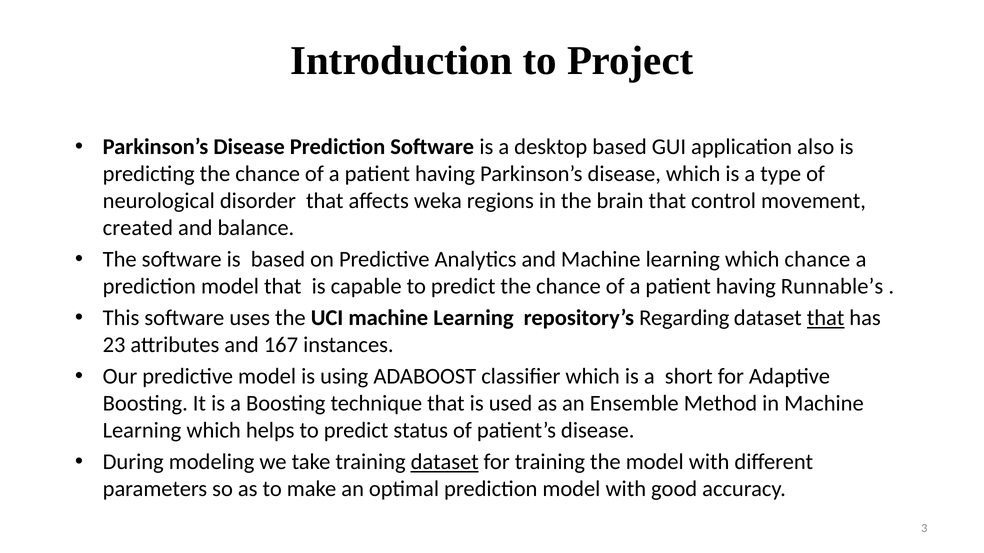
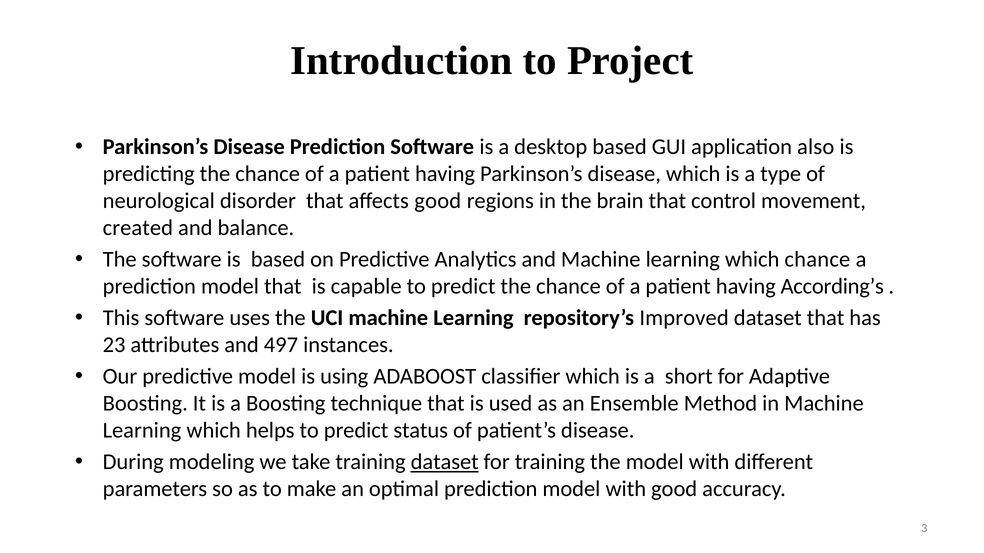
affects weka: weka -> good
Runnable’s: Runnable’s -> According’s
Regarding: Regarding -> Improved
that at (826, 318) underline: present -> none
167: 167 -> 497
